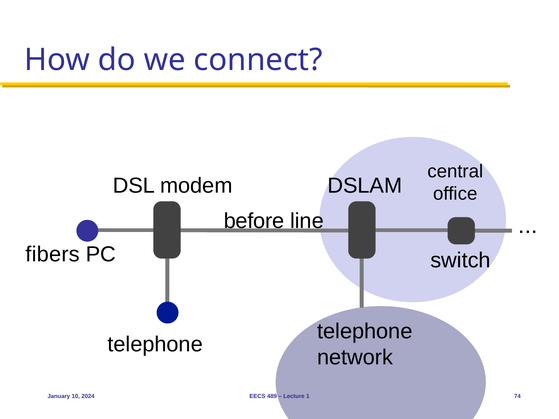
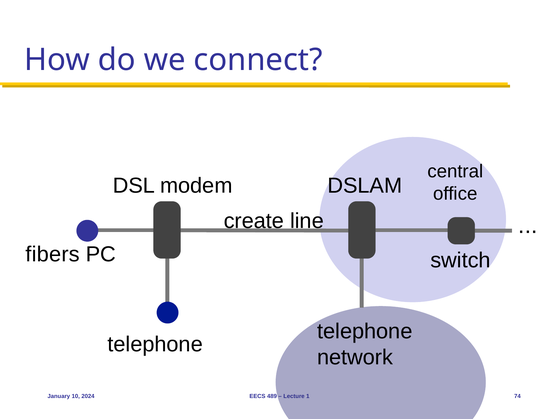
before: before -> create
